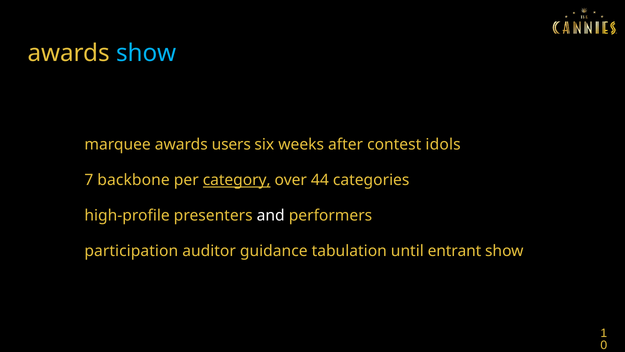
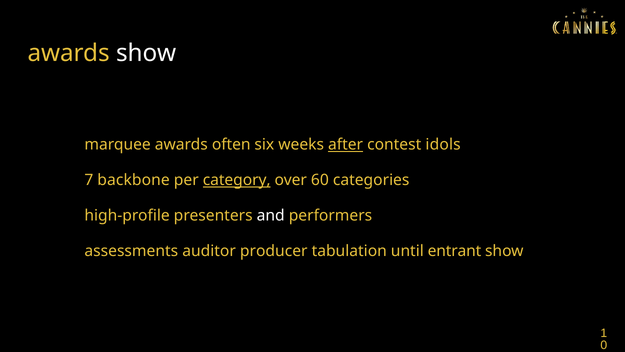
show at (146, 53) colour: light blue -> white
users: users -> often
after underline: none -> present
44: 44 -> 60
participation: participation -> assessments
guidance: guidance -> producer
